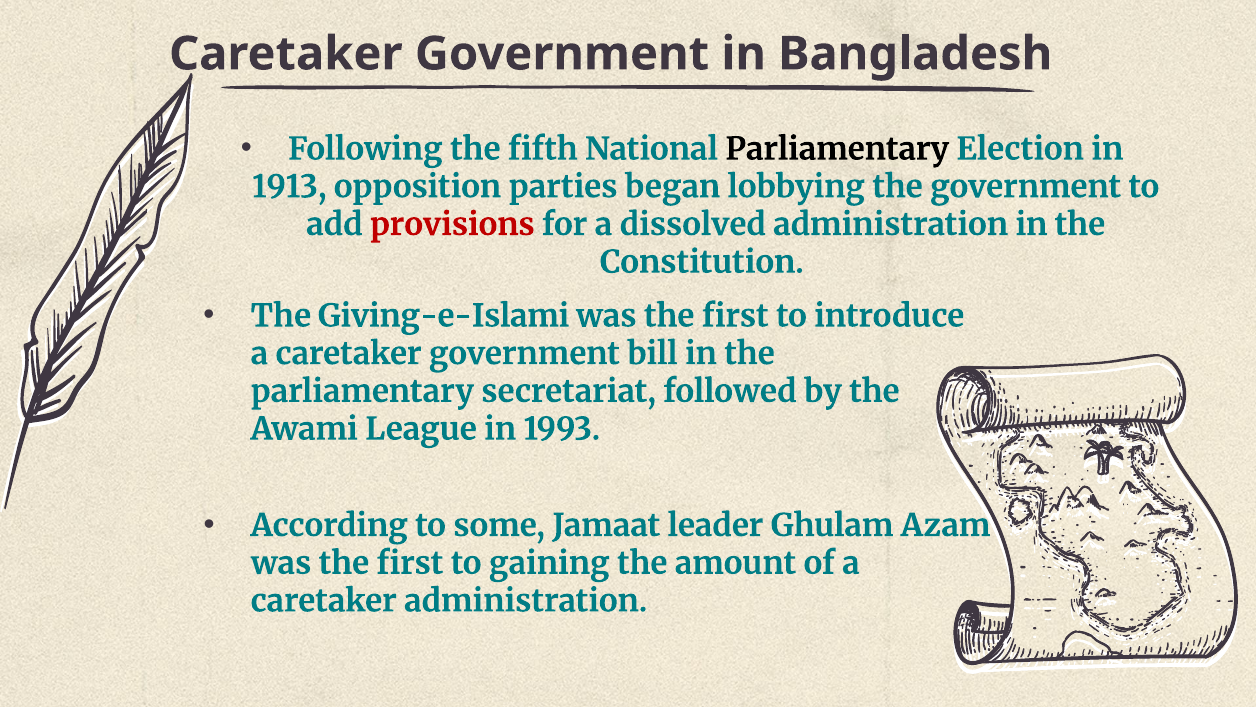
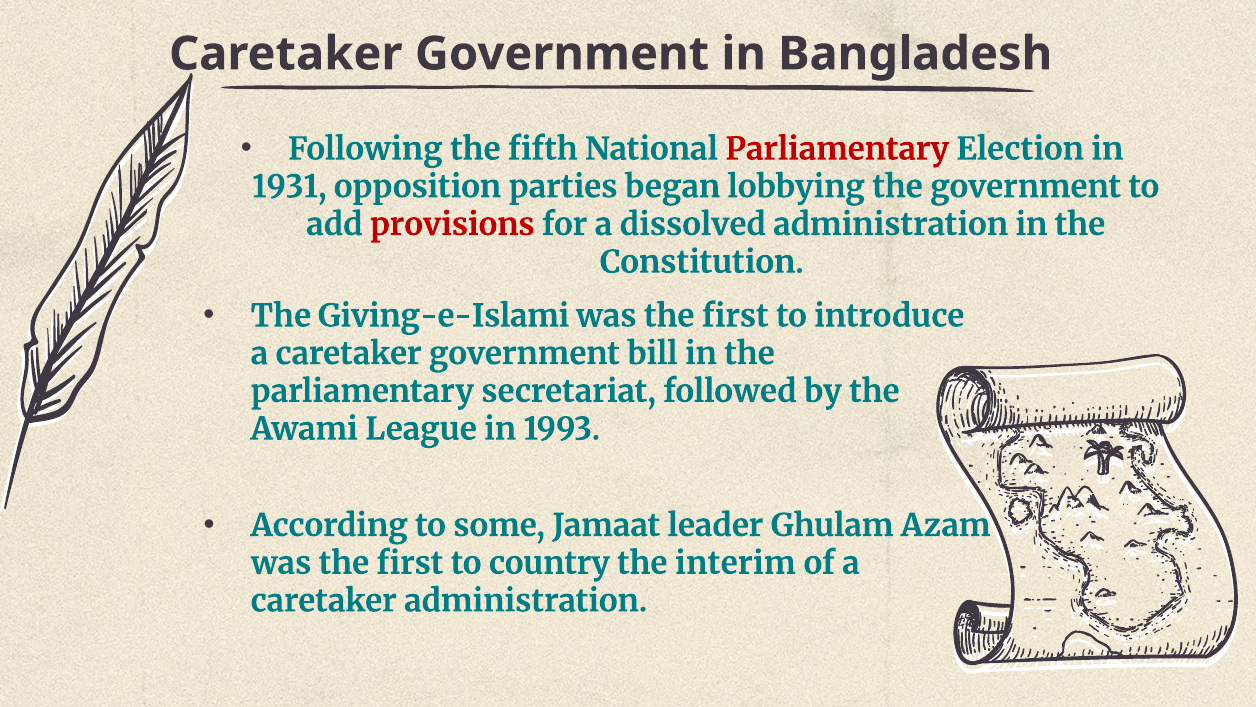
Parliamentary at (837, 149) colour: black -> red
1913: 1913 -> 1931
gaining: gaining -> country
amount: amount -> interim
